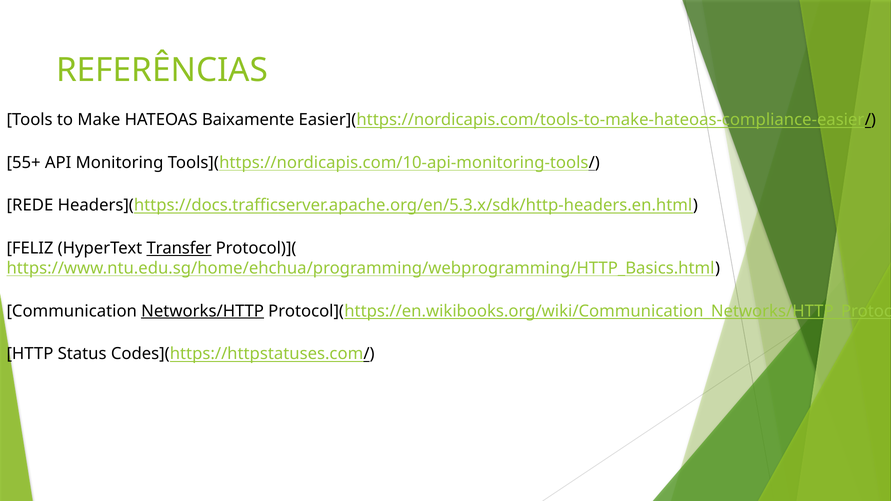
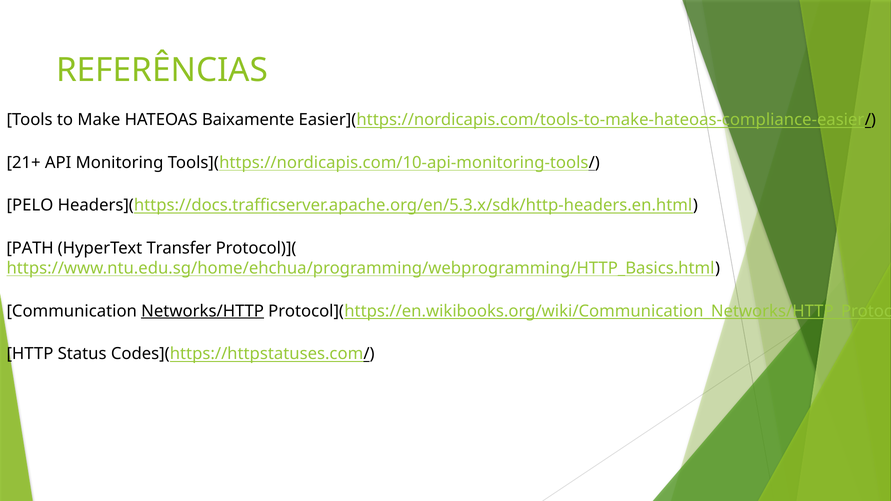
55+: 55+ -> 21+
REDE: REDE -> PELO
FELIZ: FELIZ -> PATH
Transfer underline: present -> none
